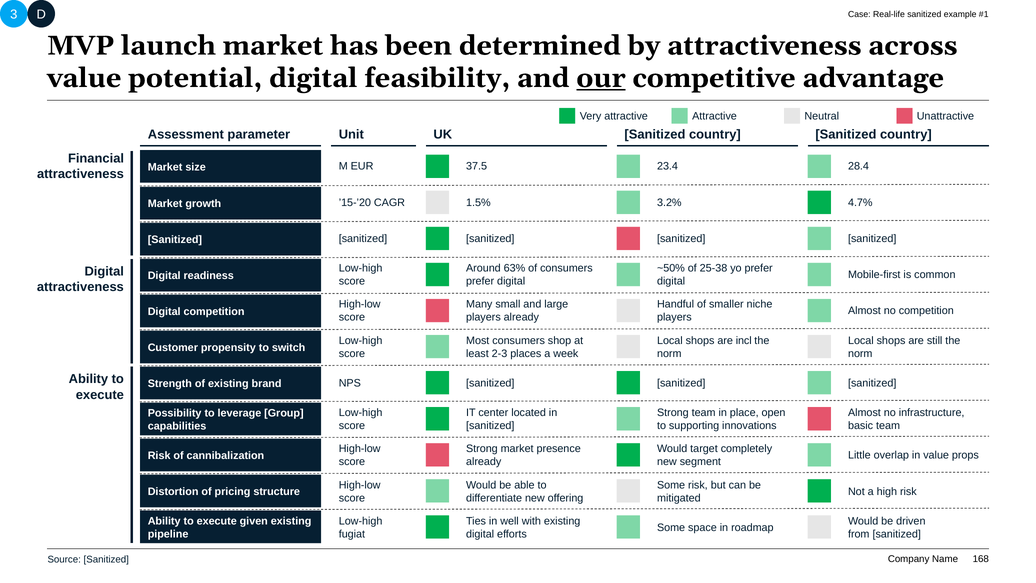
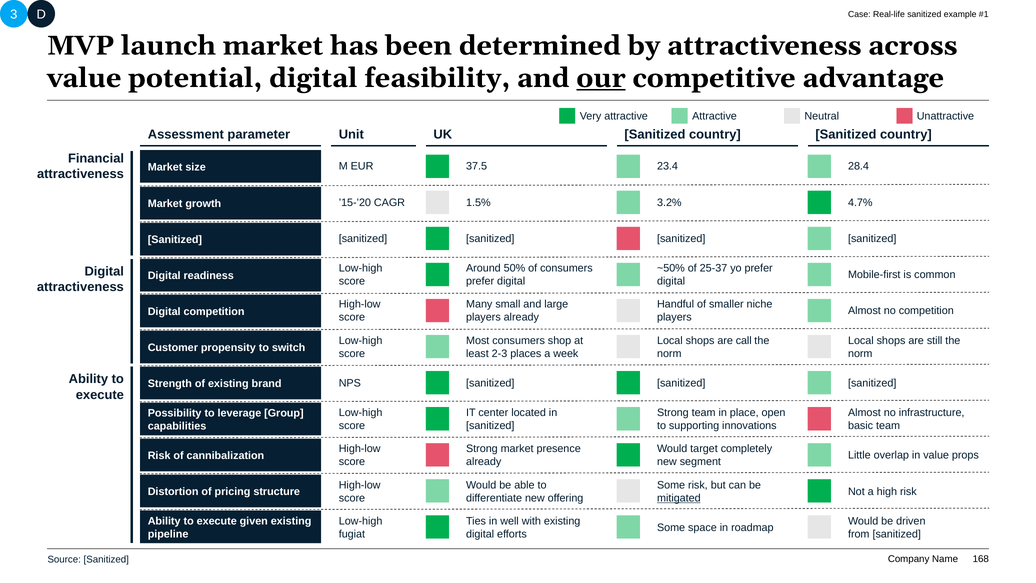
63%: 63% -> 50%
25-38: 25-38 -> 25-37
incl: incl -> call
mitigated underline: none -> present
